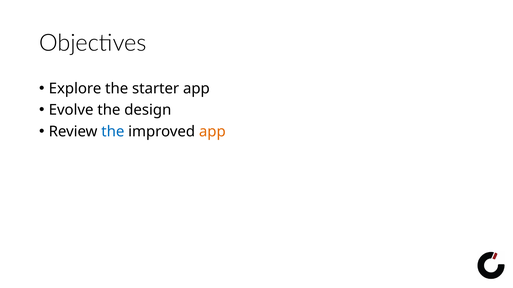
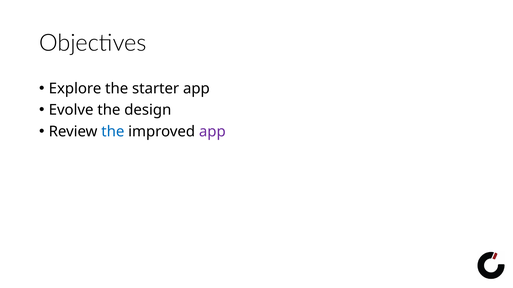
app at (212, 132) colour: orange -> purple
